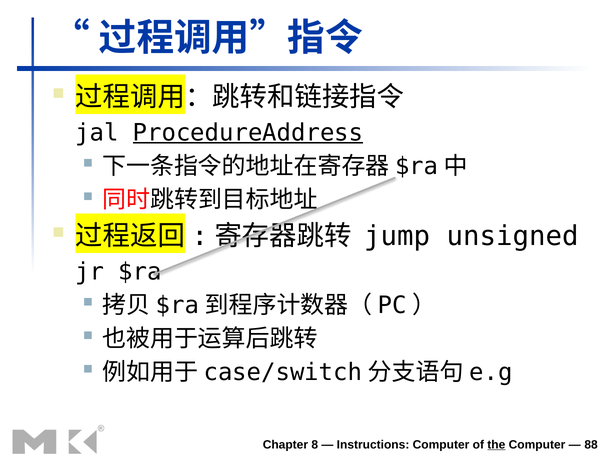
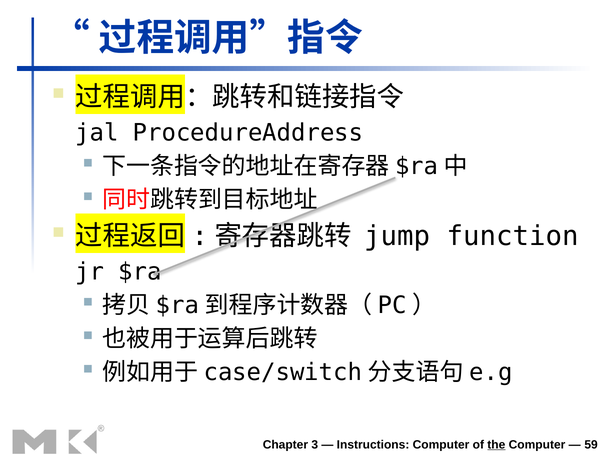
ProcedureAddress underline: present -> none
unsigned: unsigned -> function
8: 8 -> 3
88: 88 -> 59
